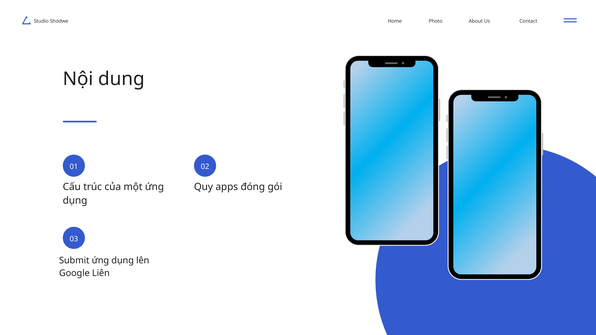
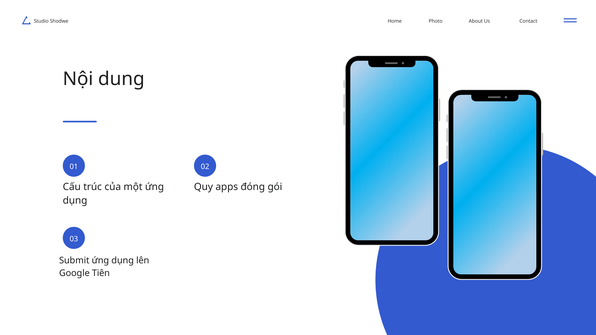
Liên: Liên -> Tiên
